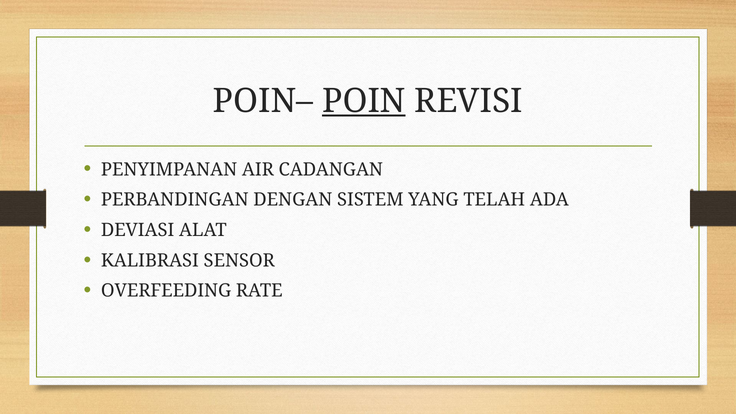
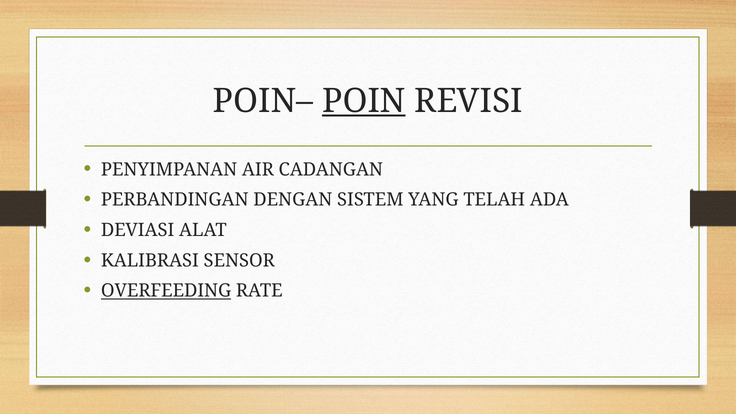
OVERFEEDING underline: none -> present
